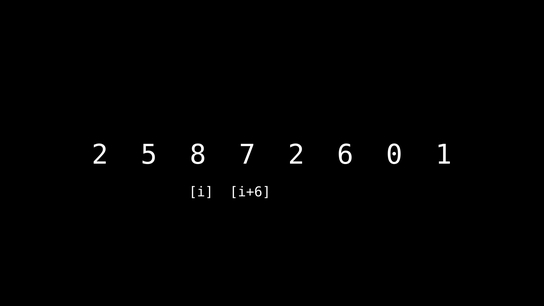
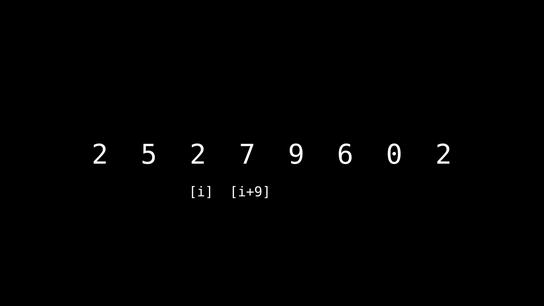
5 8: 8 -> 2
7 2: 2 -> 9
0 1: 1 -> 2
i+6: i+6 -> i+9
